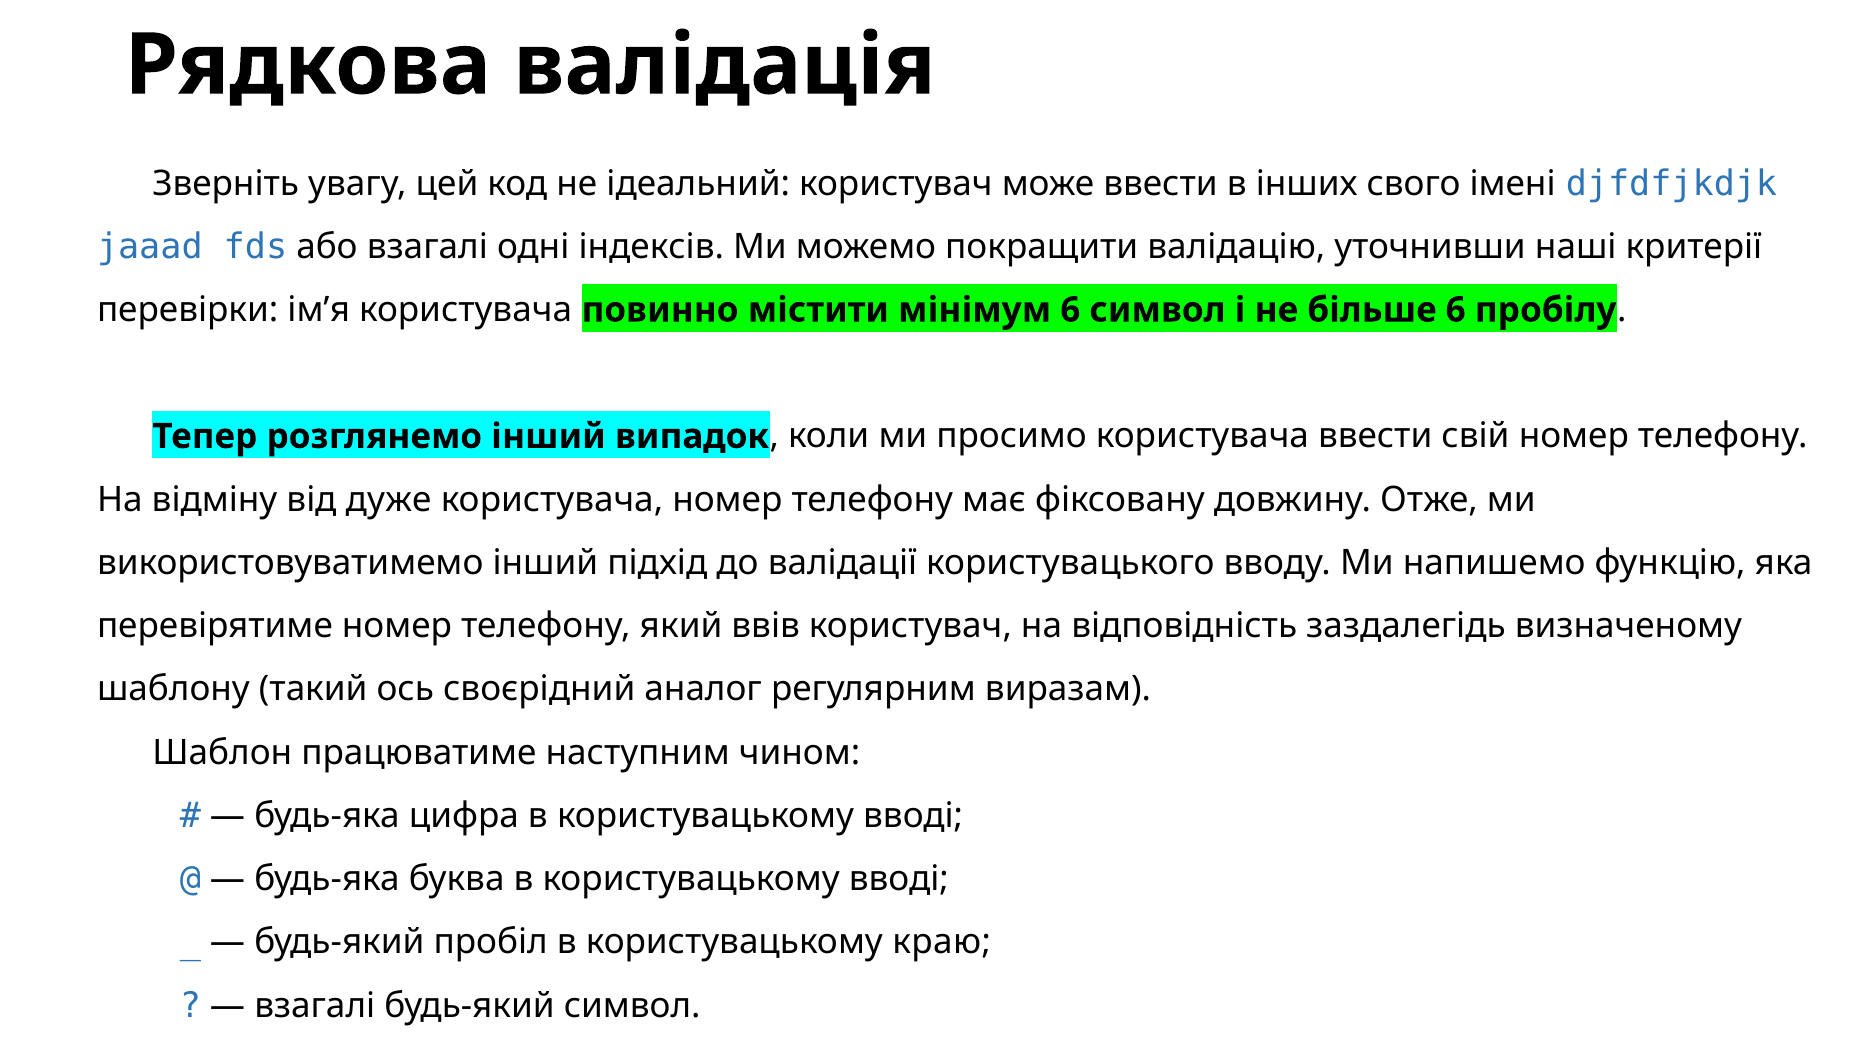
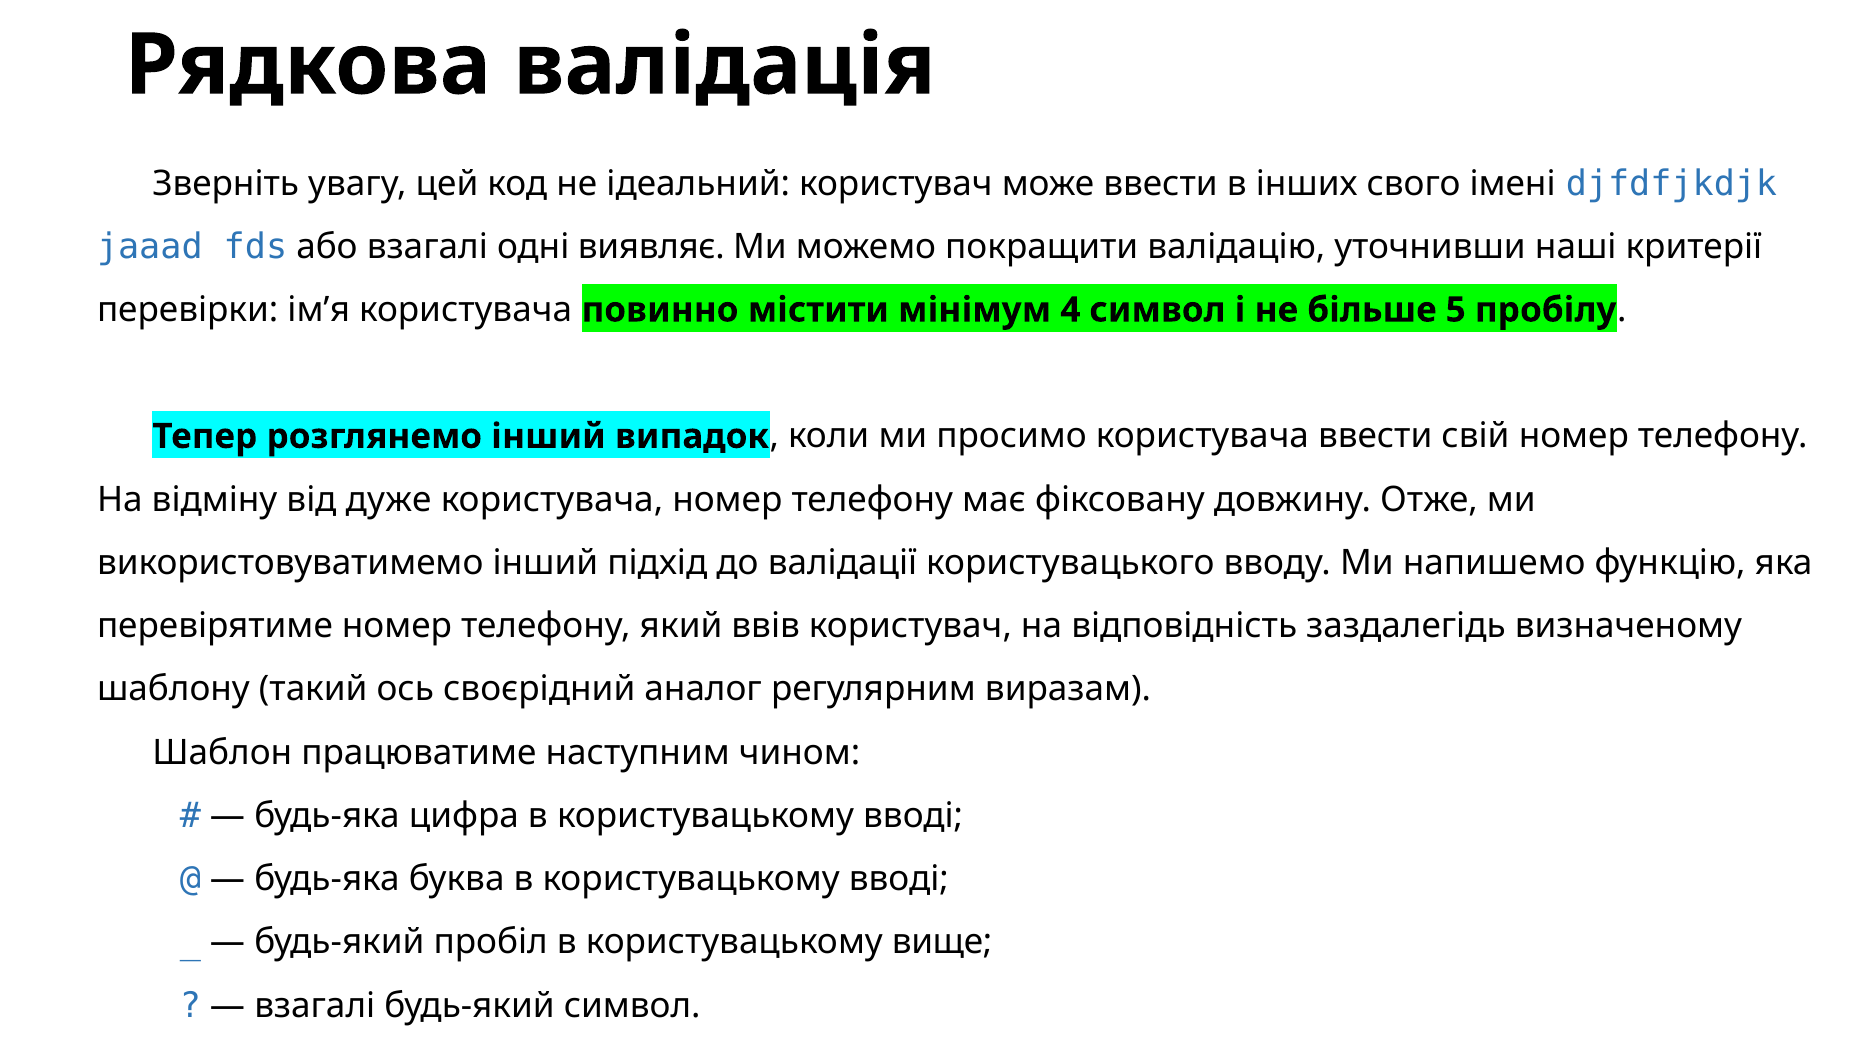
індексів: індексів -> виявляє
мінімум 6: 6 -> 4
більше 6: 6 -> 5
краю: краю -> вище
